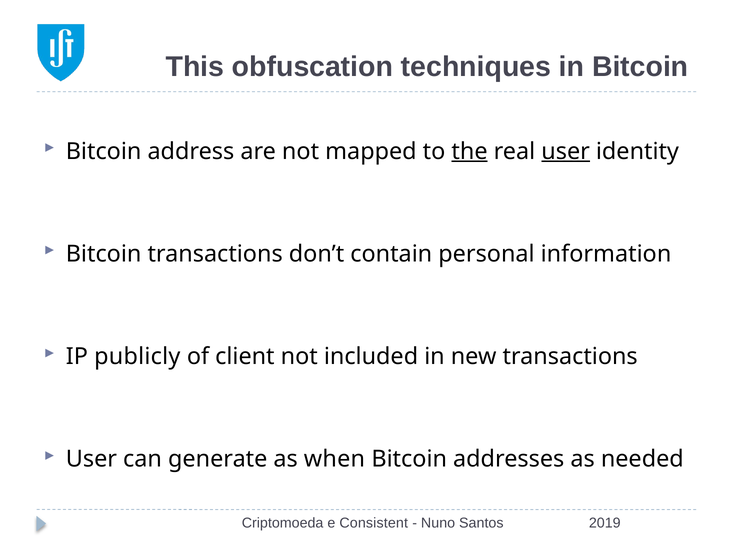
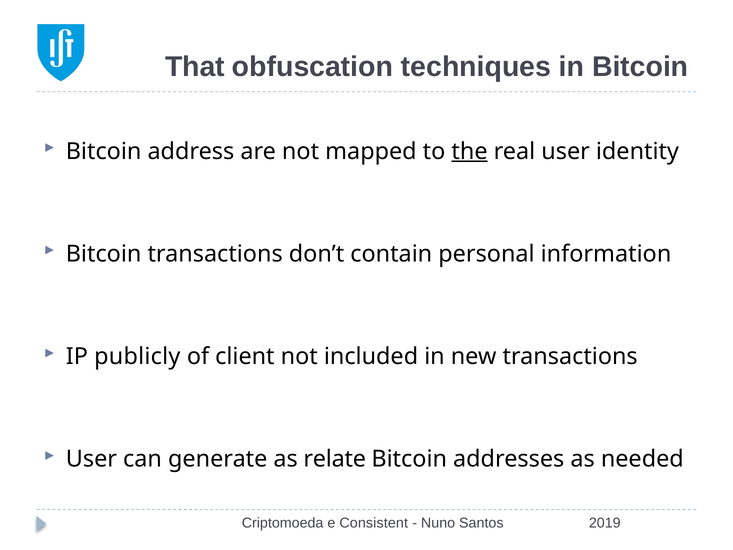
This: This -> That
user at (566, 151) underline: present -> none
when: when -> relate
